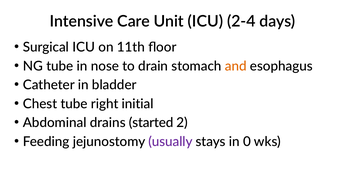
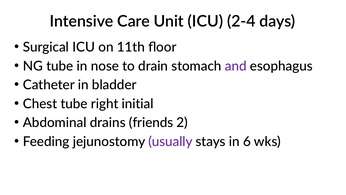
and colour: orange -> purple
started: started -> friends
0: 0 -> 6
